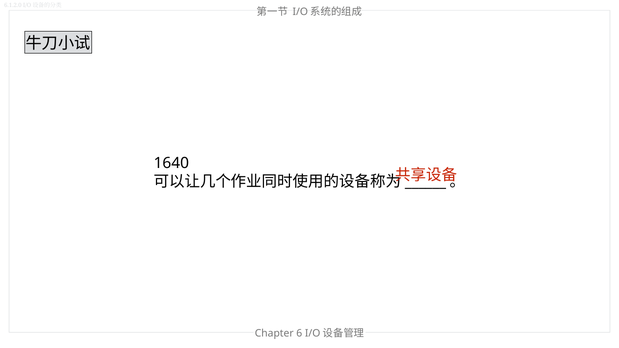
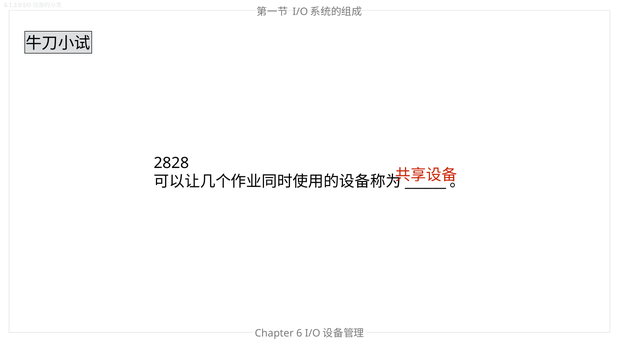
1640: 1640 -> 2828
